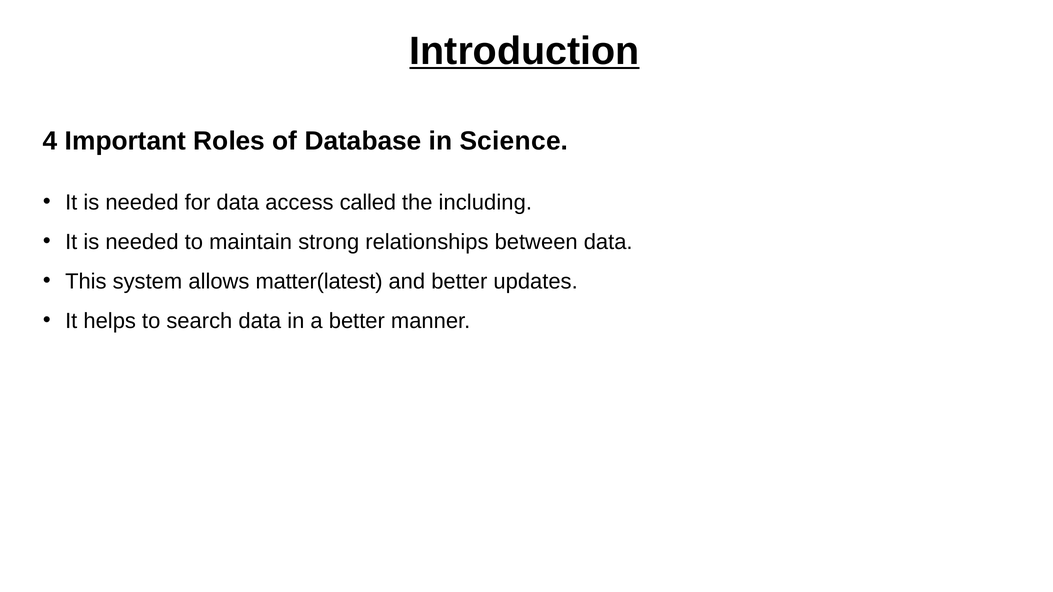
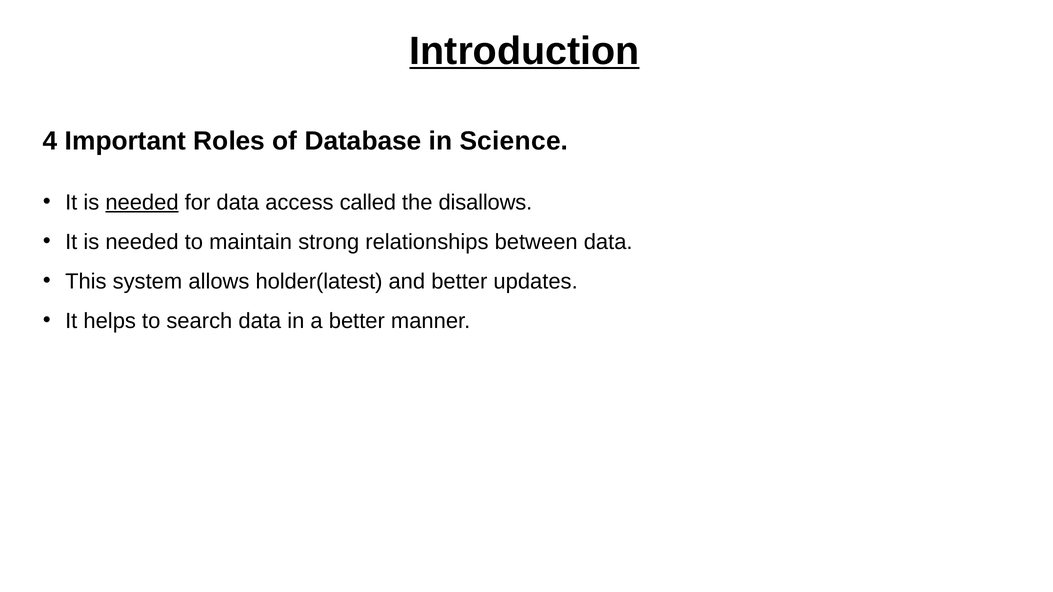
needed at (142, 202) underline: none -> present
including: including -> disallows
matter(latest: matter(latest -> holder(latest
